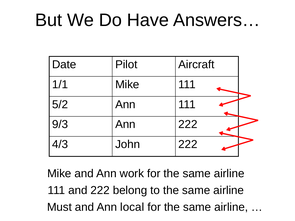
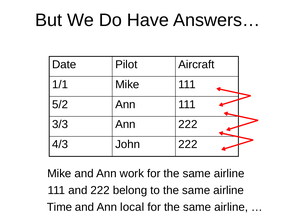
9/3: 9/3 -> 3/3
Must: Must -> Time
